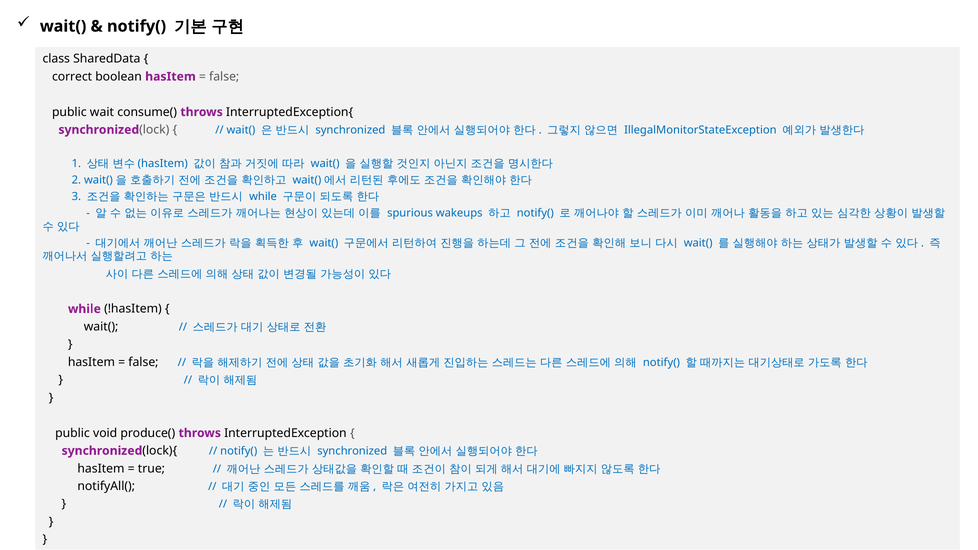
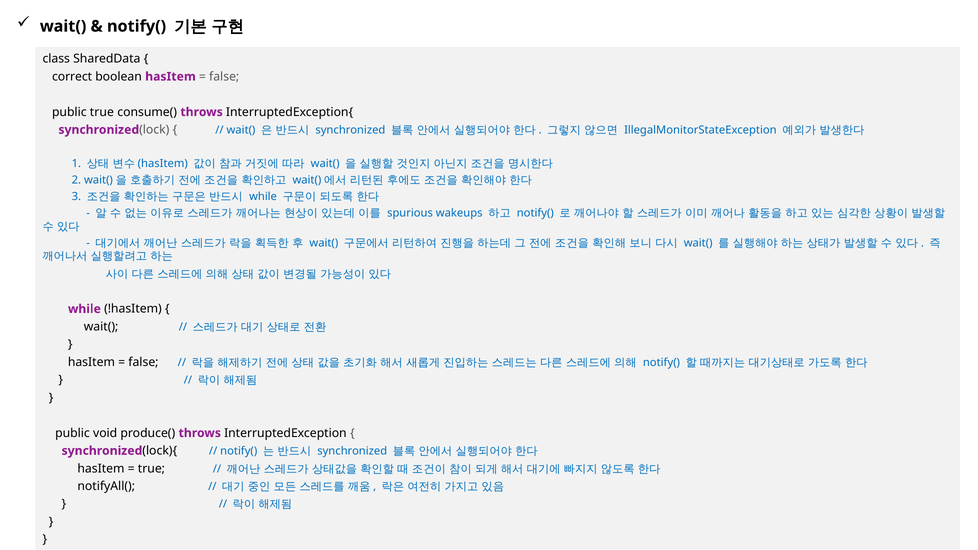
public wait: wait -> true
